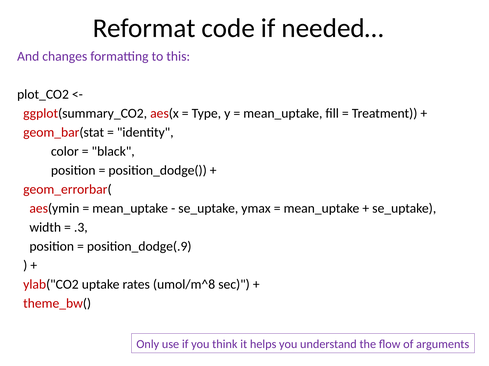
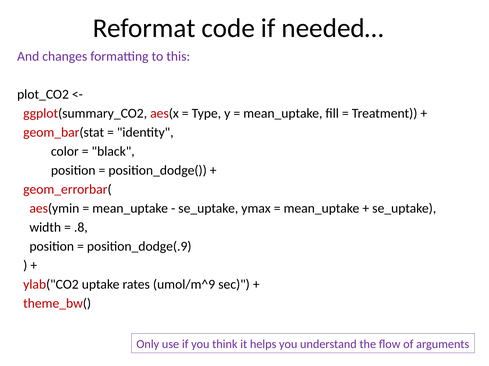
.3: .3 -> .8
umol/m^8: umol/m^8 -> umol/m^9
